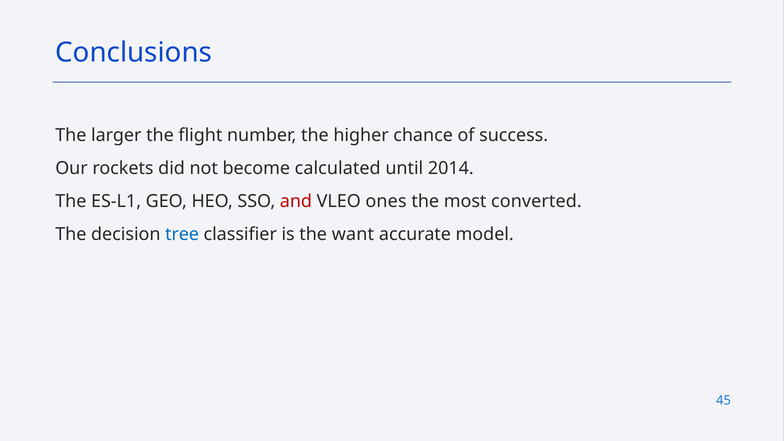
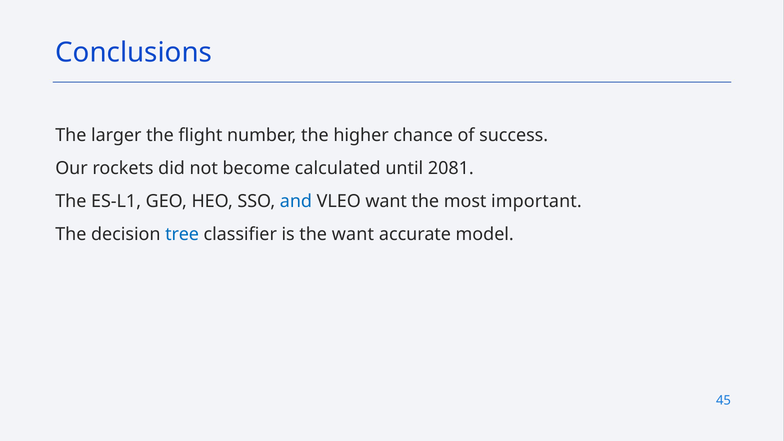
2014: 2014 -> 2081
and colour: red -> blue
VLEO ones: ones -> want
converted: converted -> important
